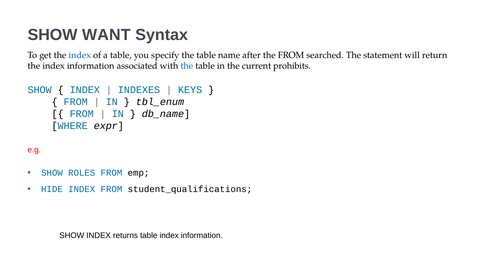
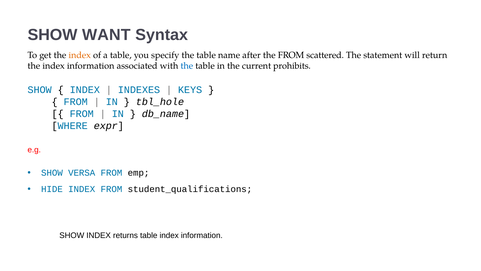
index at (80, 55) colour: blue -> orange
searched: searched -> scattered
tbl_enum: tbl_enum -> tbl_hole
ROLES: ROLES -> VERSA
